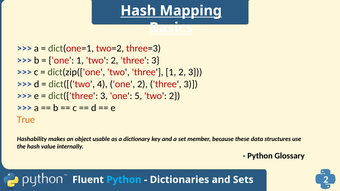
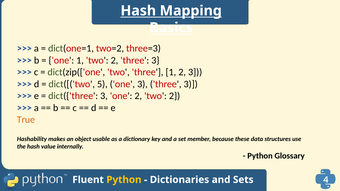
4: 4 -> 5
one 2: 2 -> 3
one 5: 5 -> 2
Python at (124, 180) colour: light blue -> yellow
Sets 2: 2 -> 4
